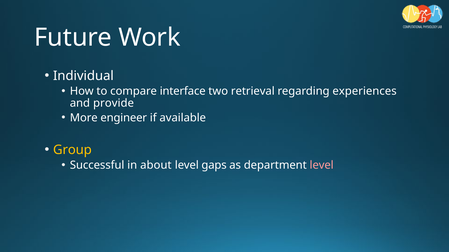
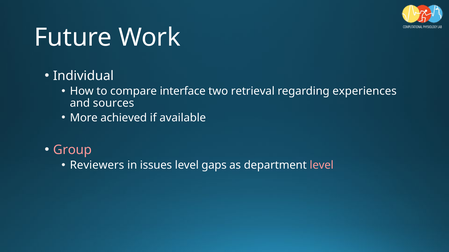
provide: provide -> sources
engineer: engineer -> achieved
Group colour: yellow -> pink
Successful: Successful -> Reviewers
about: about -> issues
